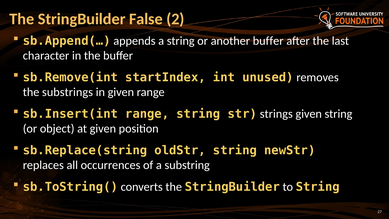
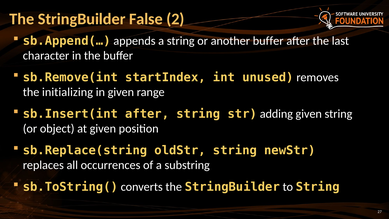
substrings: substrings -> initializing
sb.Insert(int range: range -> after
strings: strings -> adding
